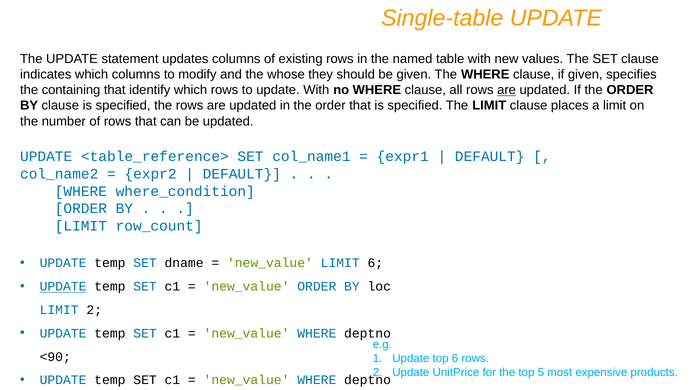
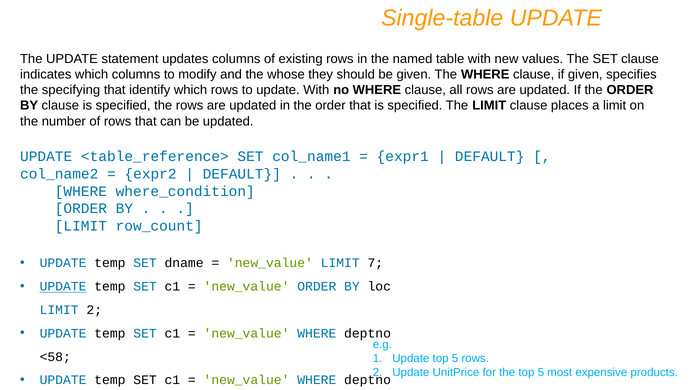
containing: containing -> specifying
are at (507, 90) underline: present -> none
LIMIT 6: 6 -> 7
<90: <90 -> <58
Update top 6: 6 -> 5
